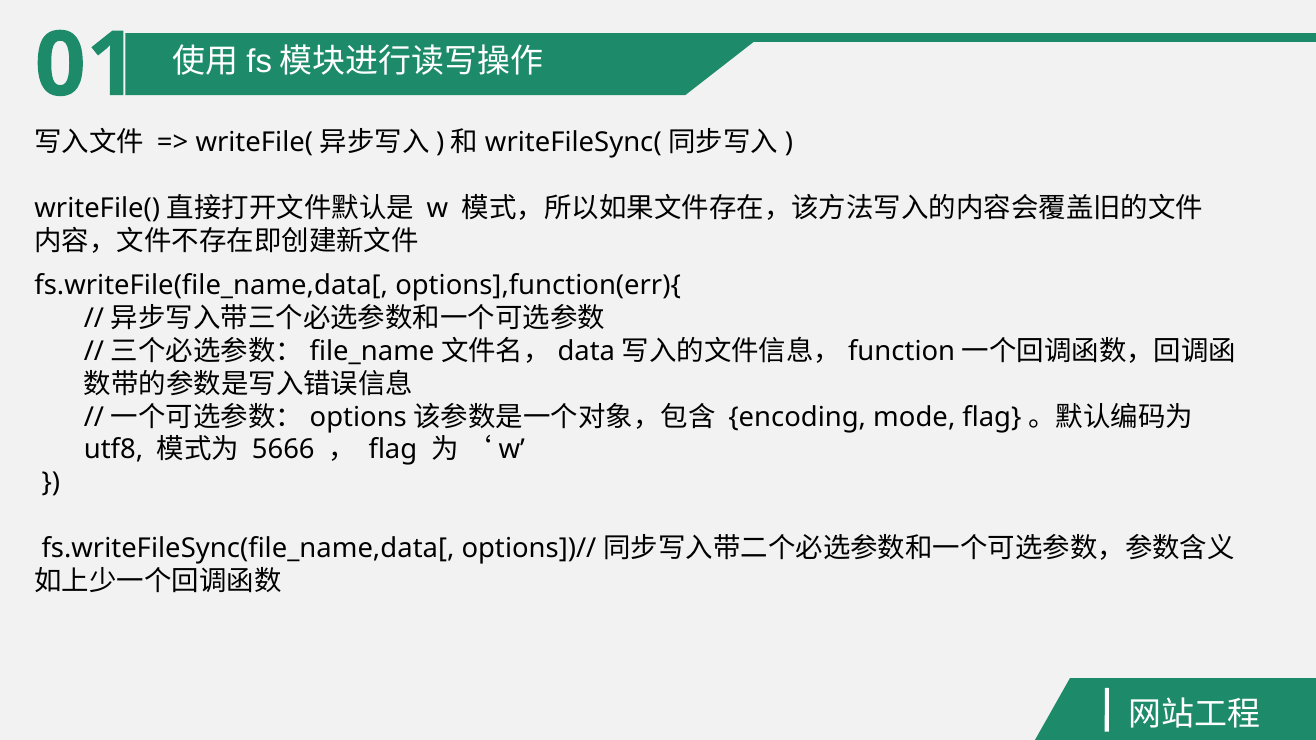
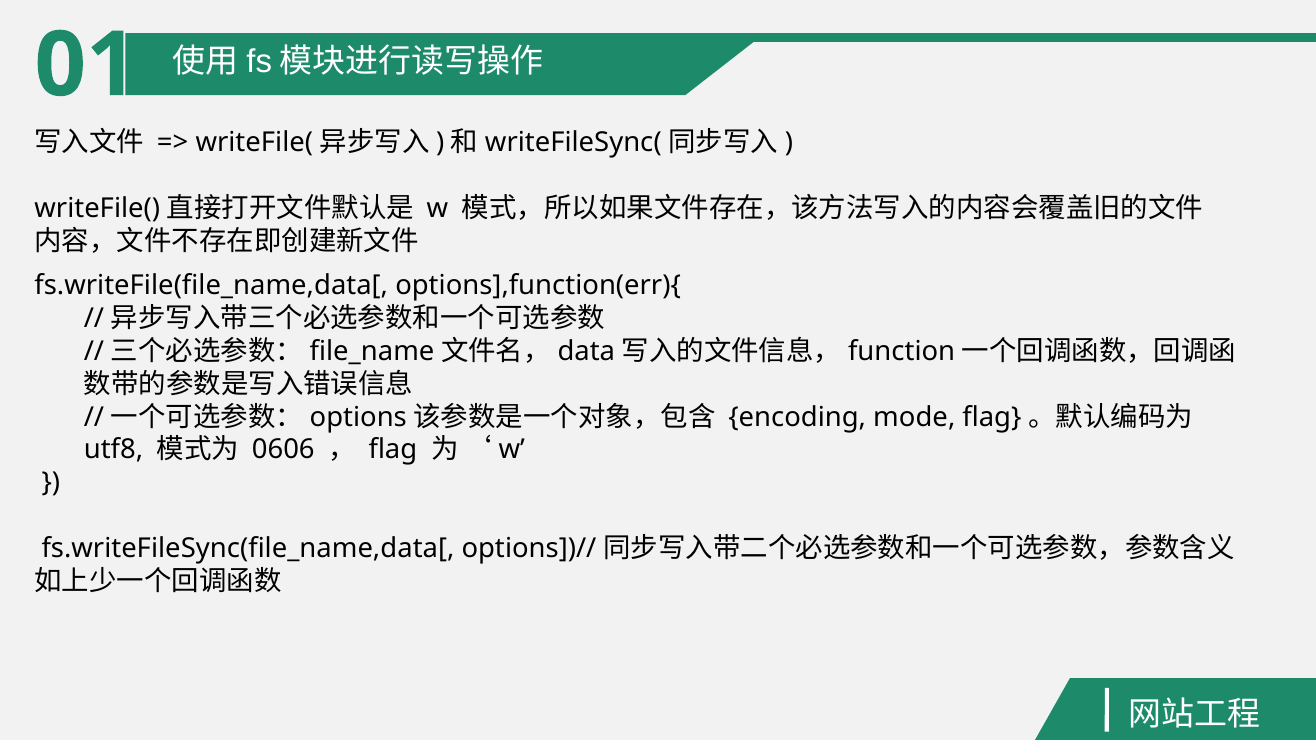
5666: 5666 -> 0606
